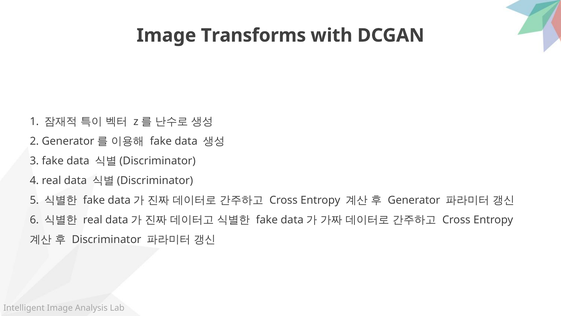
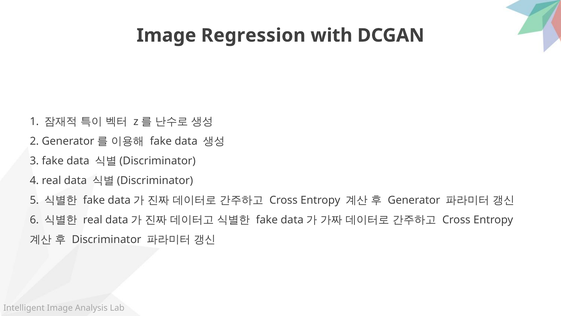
Transforms: Transforms -> Regression
